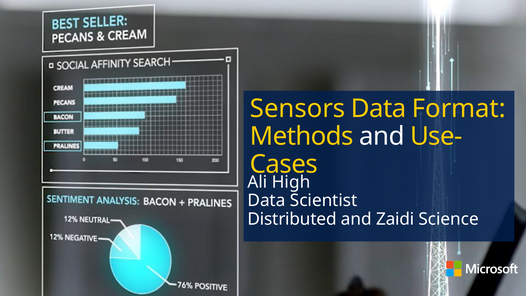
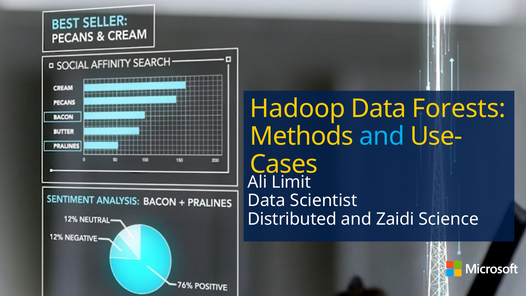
Sensors: Sensors -> Hadoop
Format: Format -> Forests
and at (382, 136) colour: white -> light blue
High: High -> Limit
